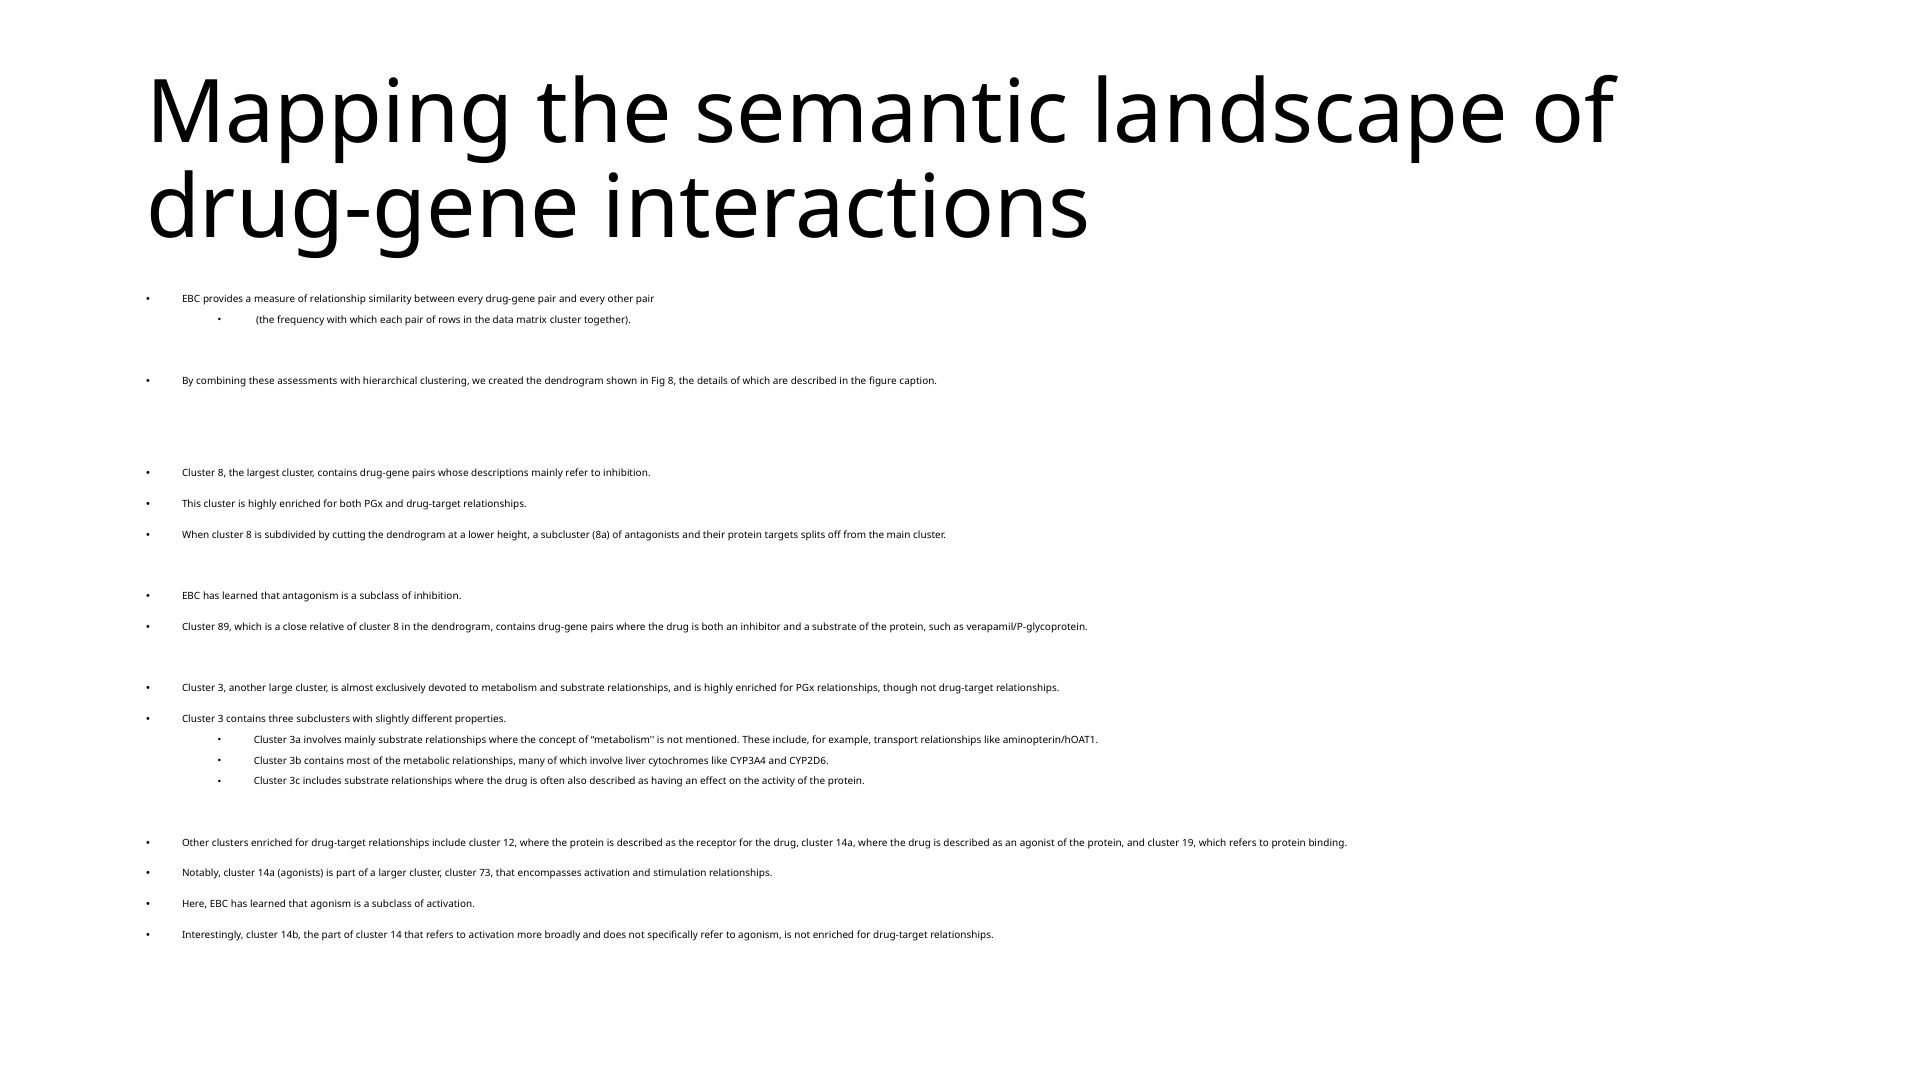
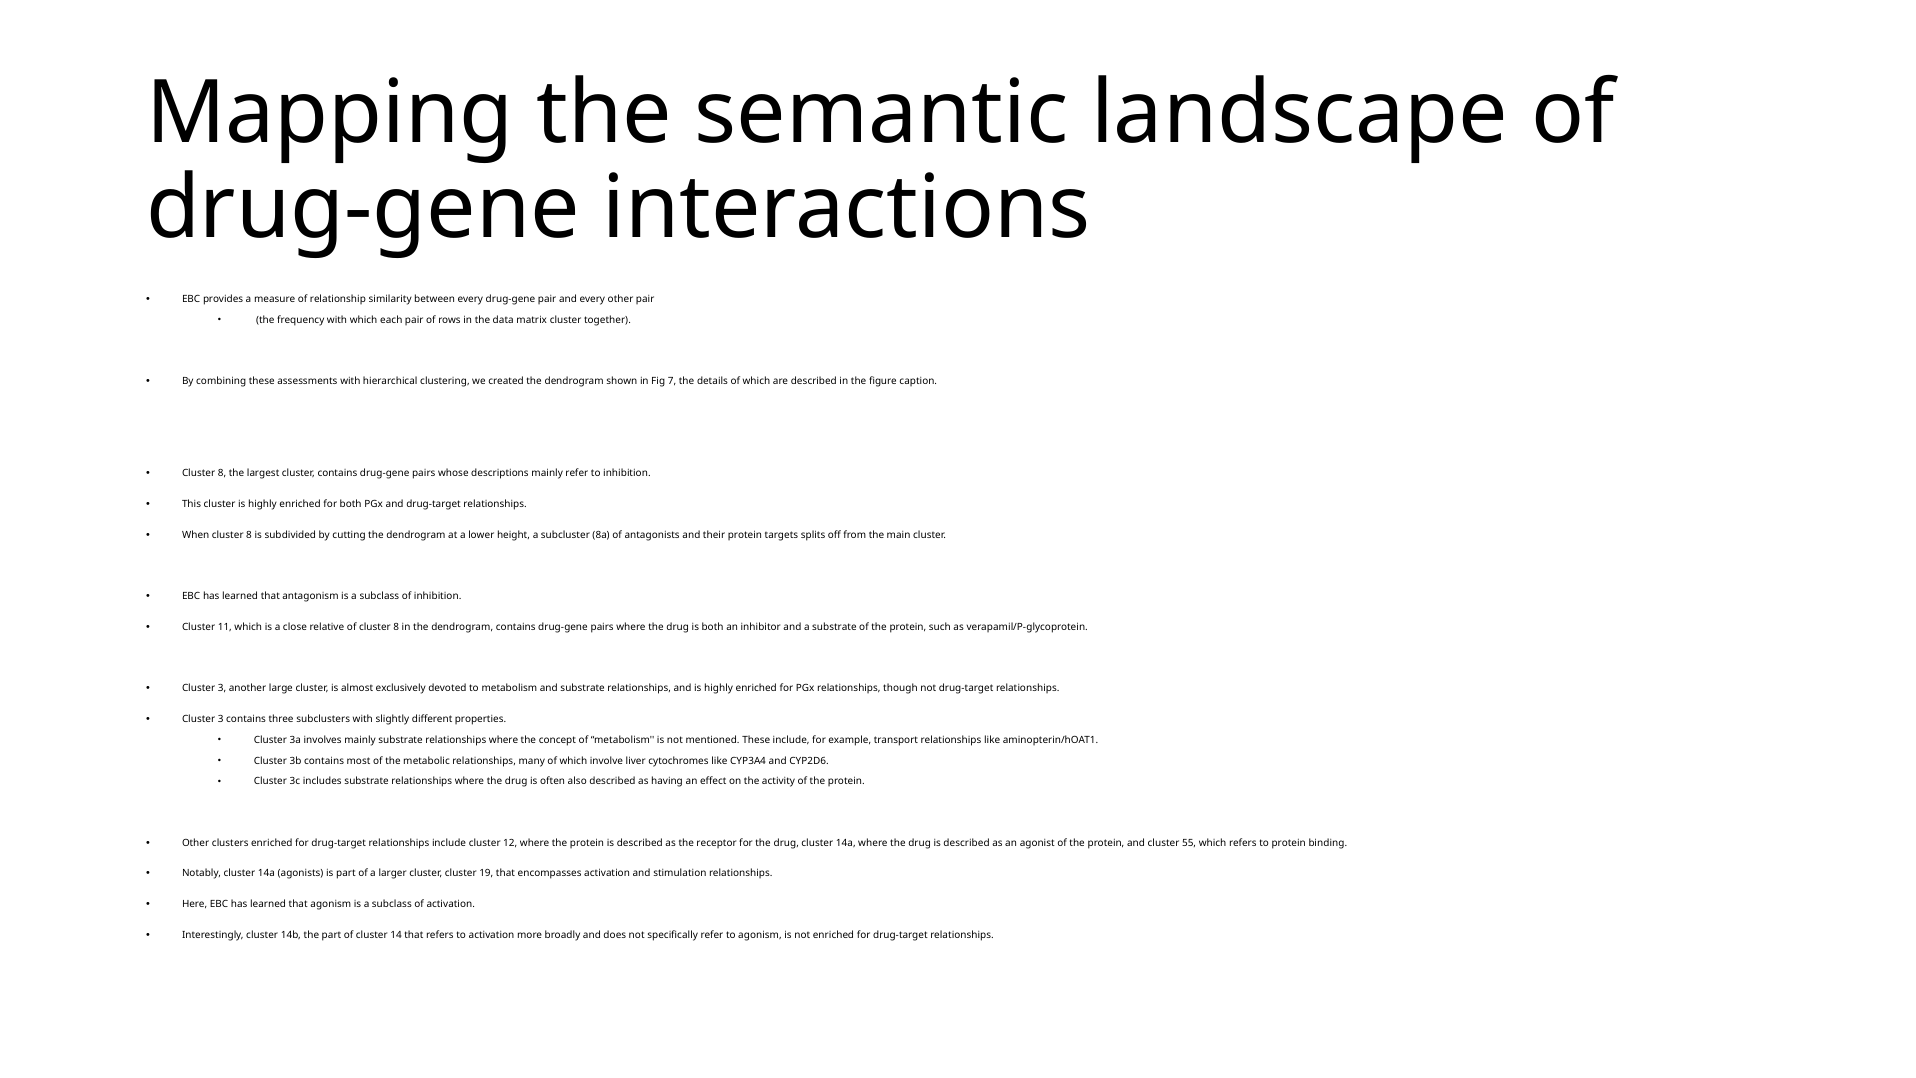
Fig 8: 8 -> 7
89: 89 -> 11
19: 19 -> 55
73: 73 -> 19
